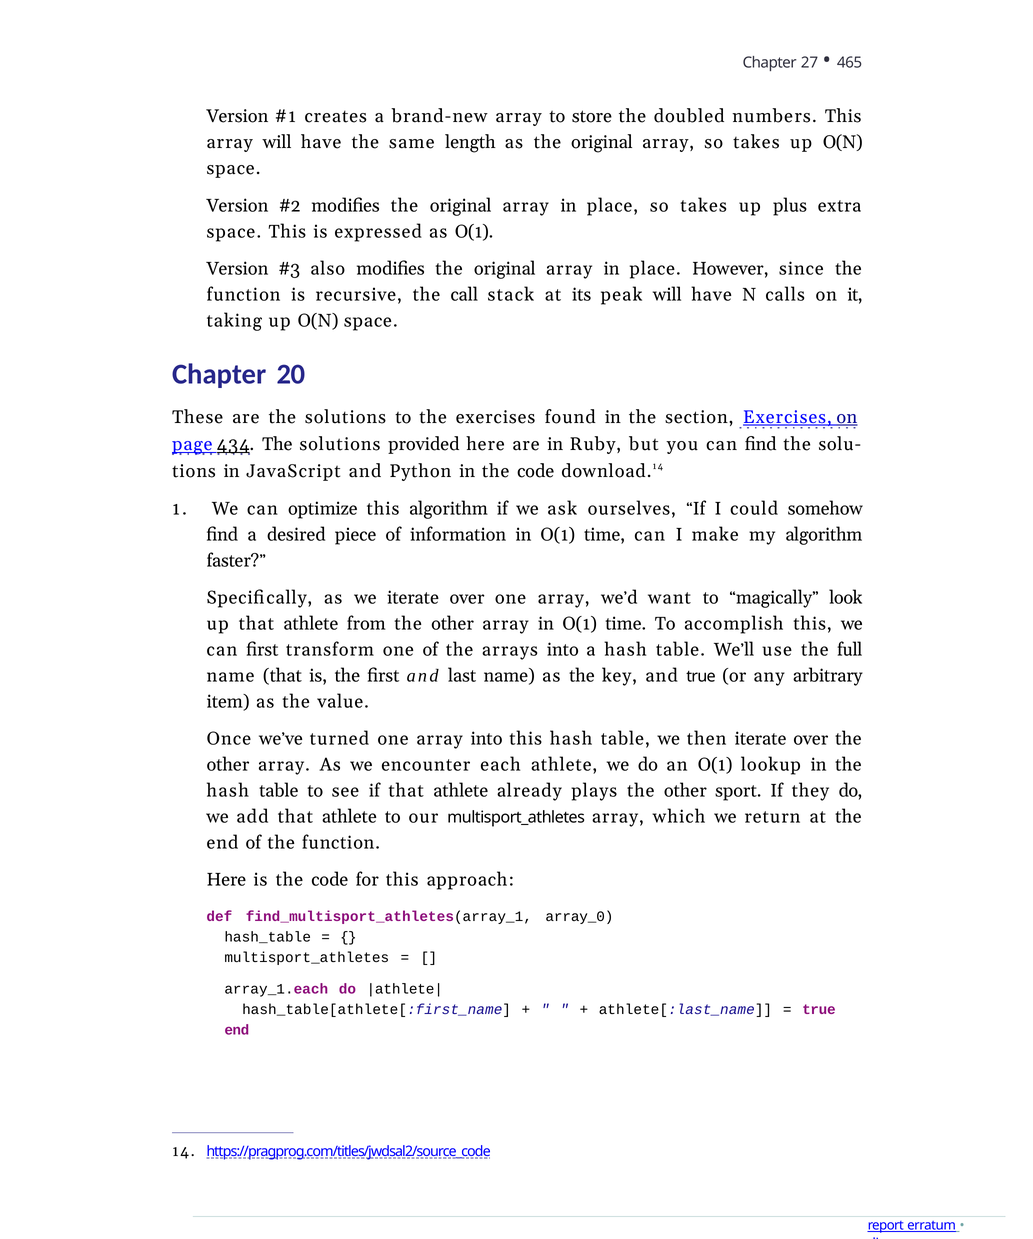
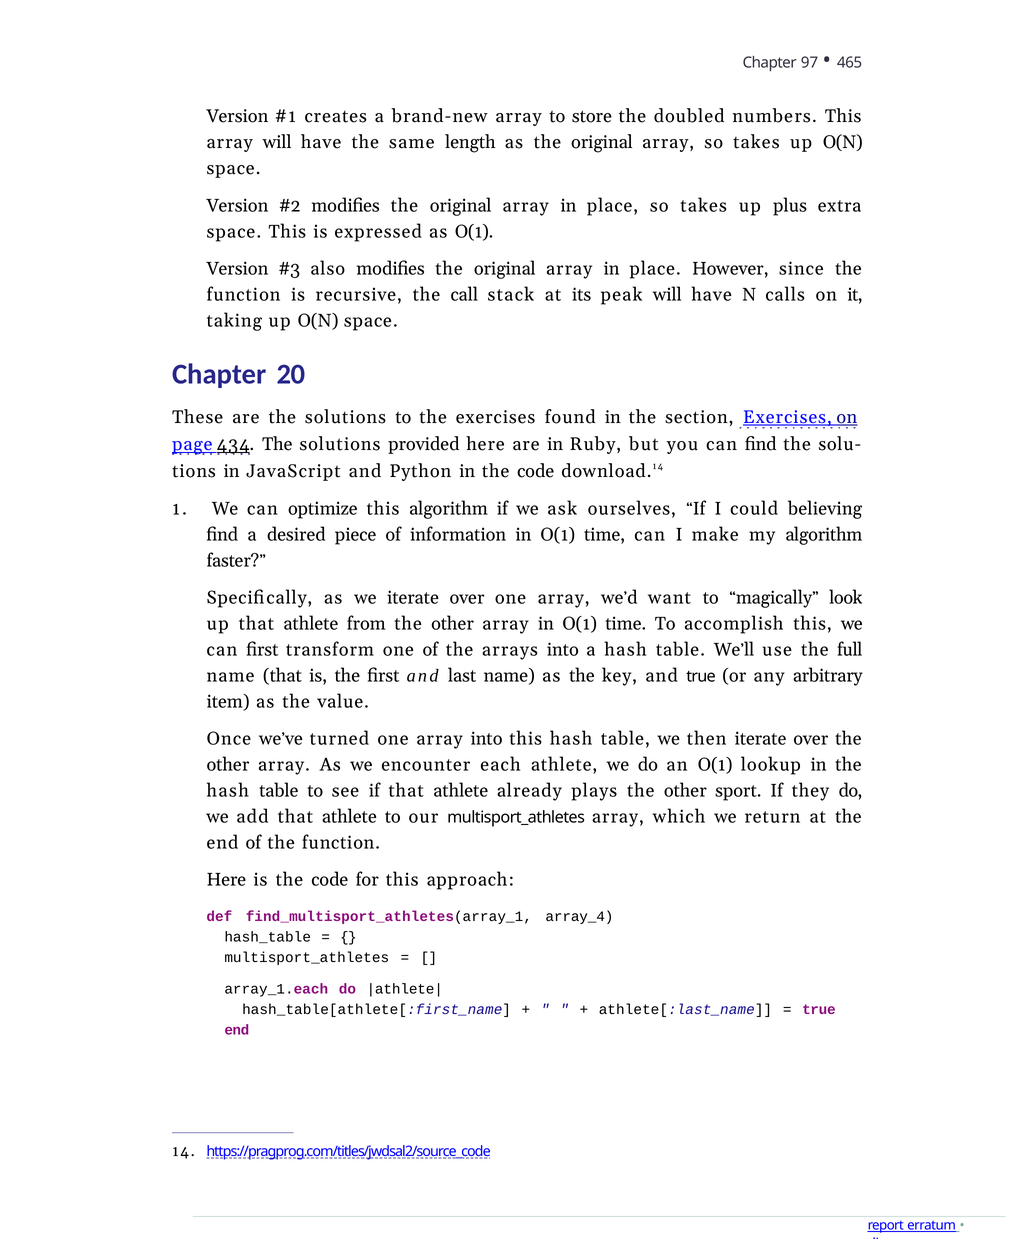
27: 27 -> 97
somehow: somehow -> believing
array_0: array_0 -> array_4
